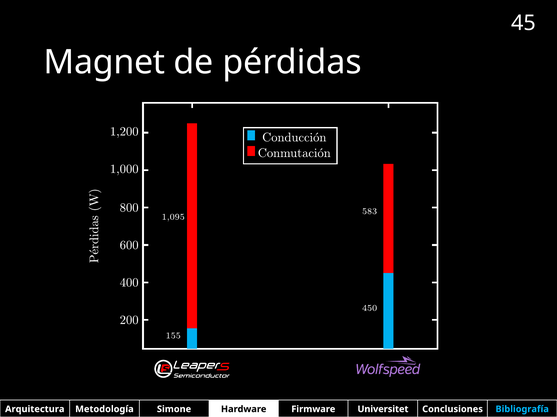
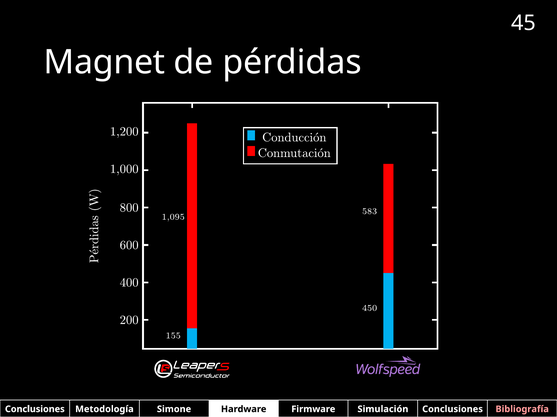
Arquitectura at (35, 410): Arquitectura -> Conclusiones
Universitet: Universitet -> Simulación
Bibliografía colour: light blue -> pink
